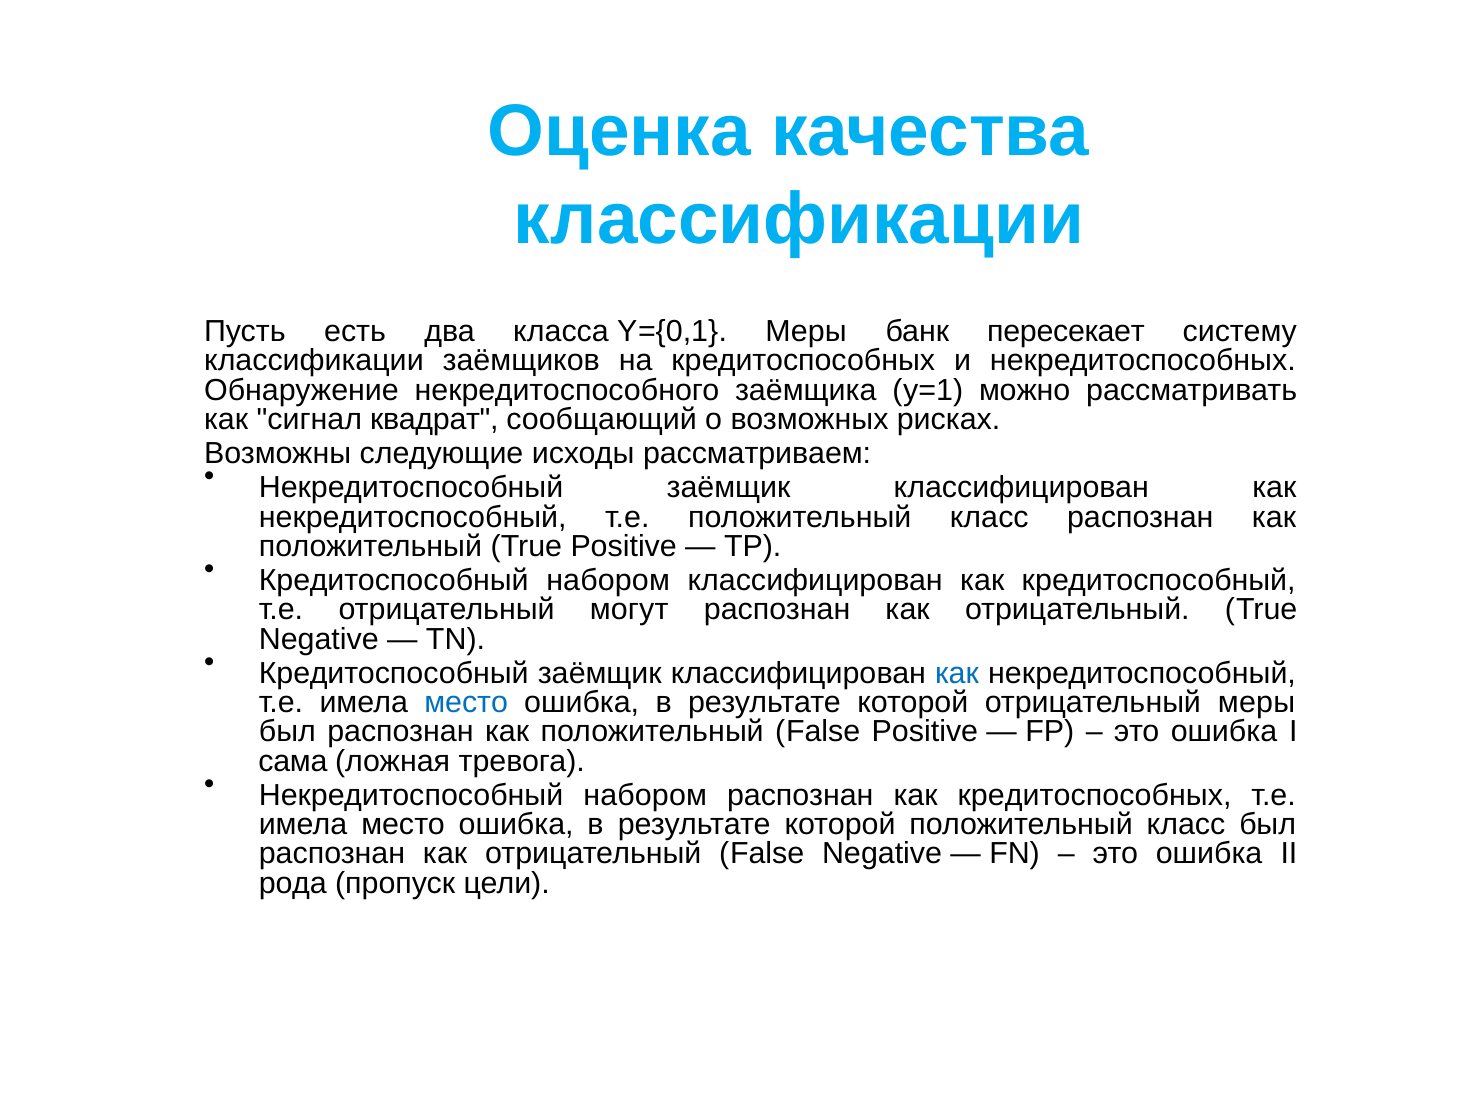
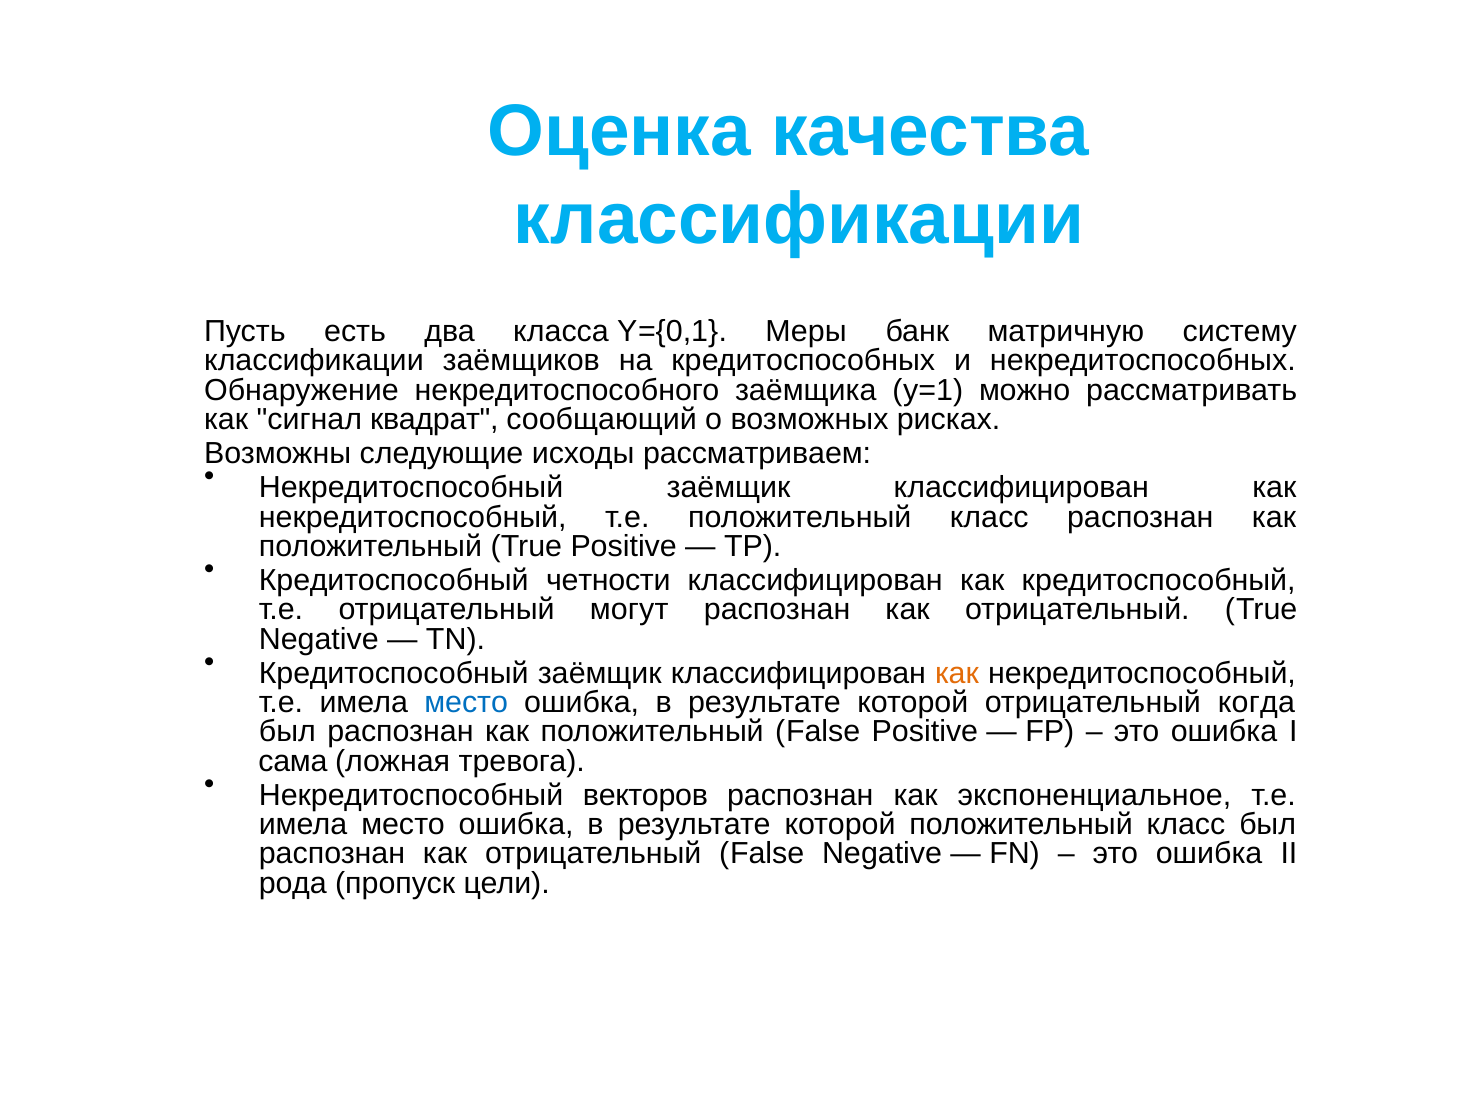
пересекает: пересекает -> матричную
Кредитоспособный набором: набором -> четности
как at (957, 673) colour: blue -> orange
отрицательный меры: меры -> когда
Некредитоспособный набором: набором -> векторов
как кредитоспособных: кредитоспособных -> экспоненциальное
